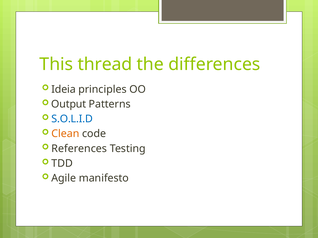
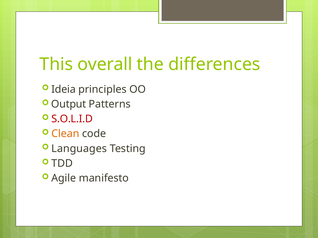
thread: thread -> overall
S.O.L.I.D colour: blue -> red
References: References -> Languages
